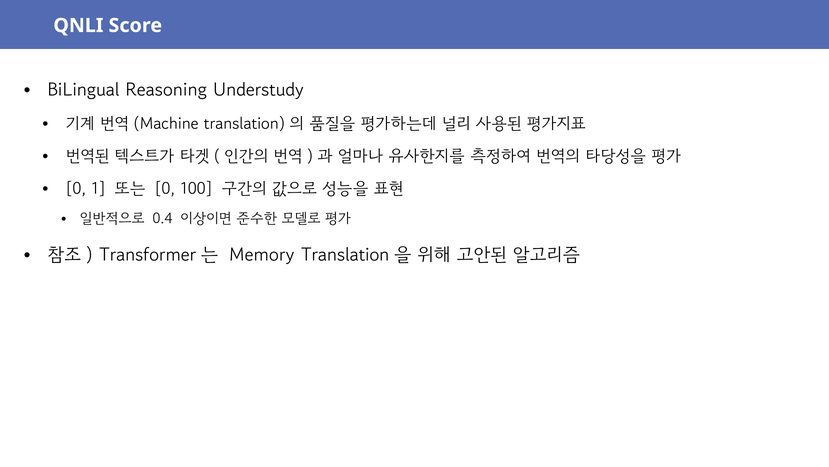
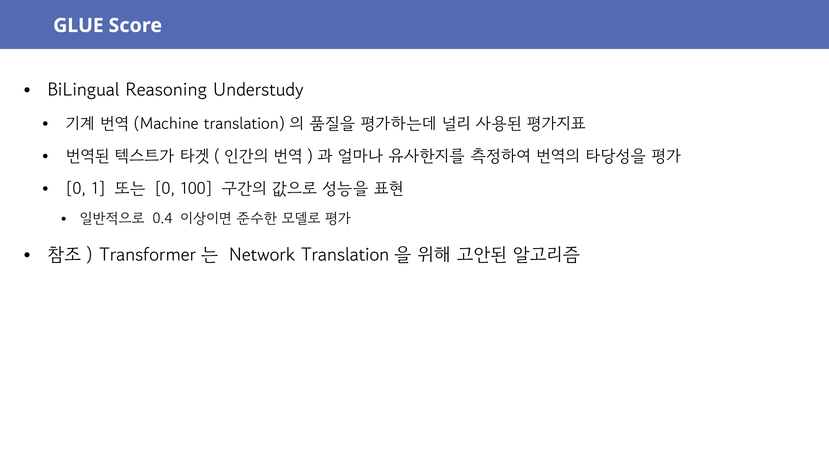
QNLI: QNLI -> GLUE
Memory: Memory -> Network
